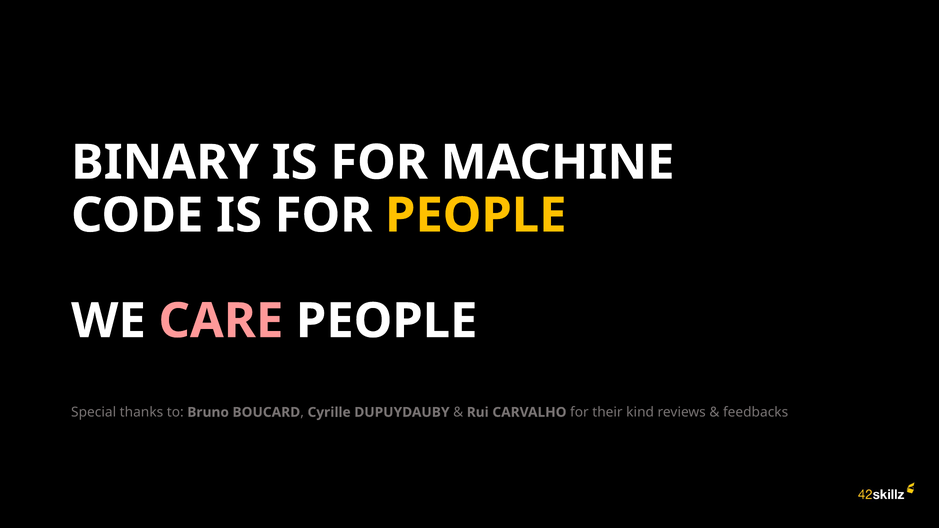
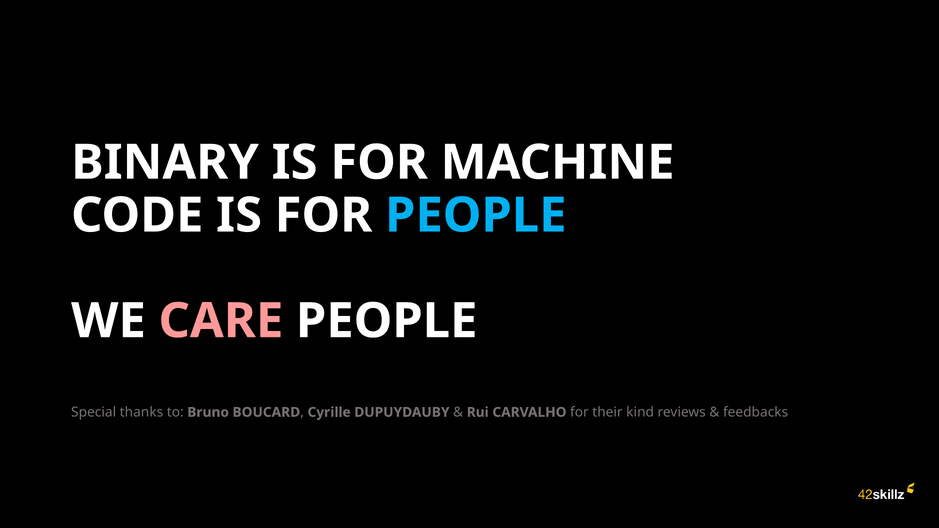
PEOPLE at (476, 215) colour: yellow -> light blue
